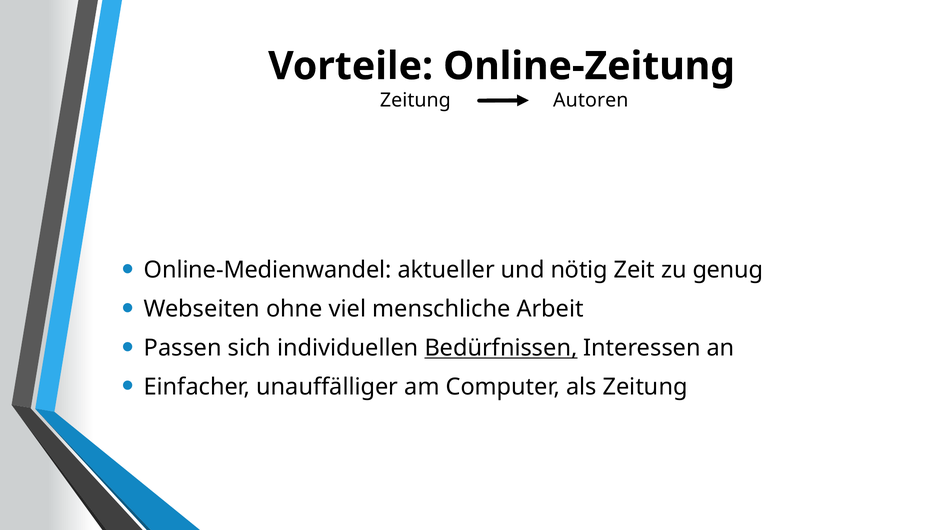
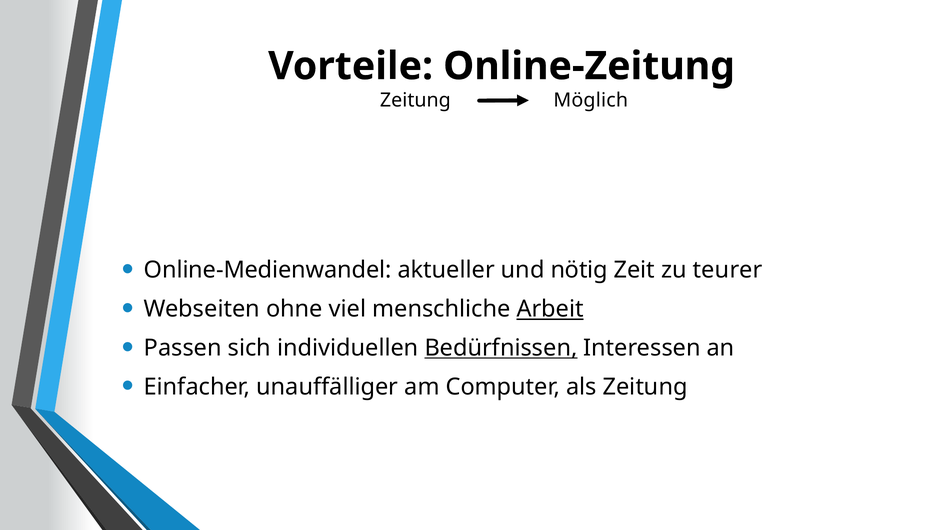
Autoren: Autoren -> Möglich
genug: genug -> teurer
Arbeit underline: none -> present
